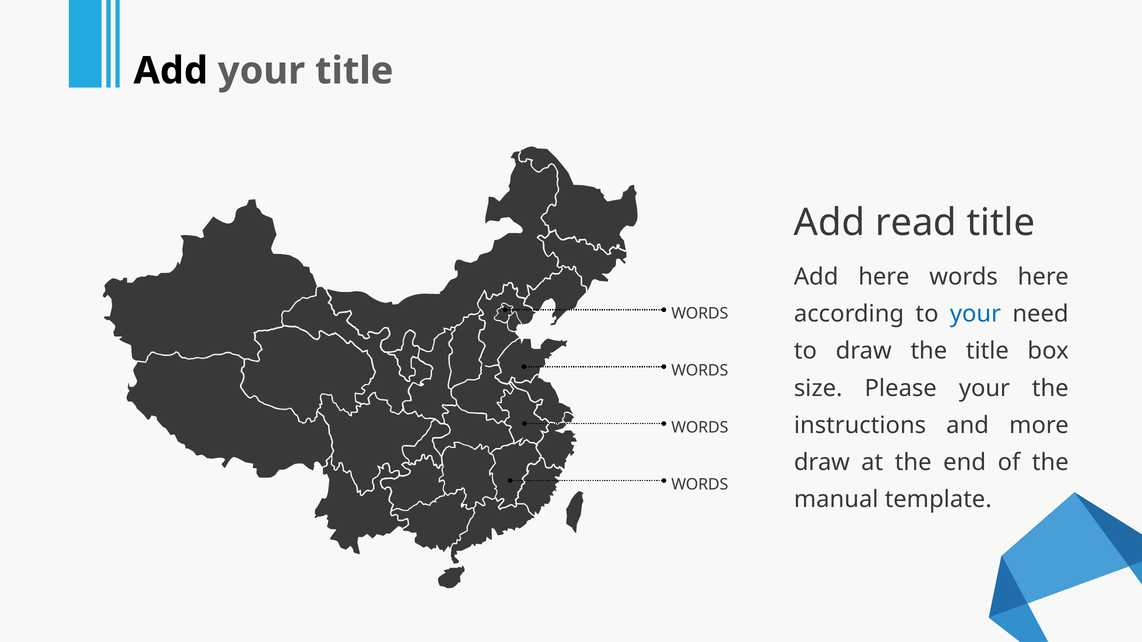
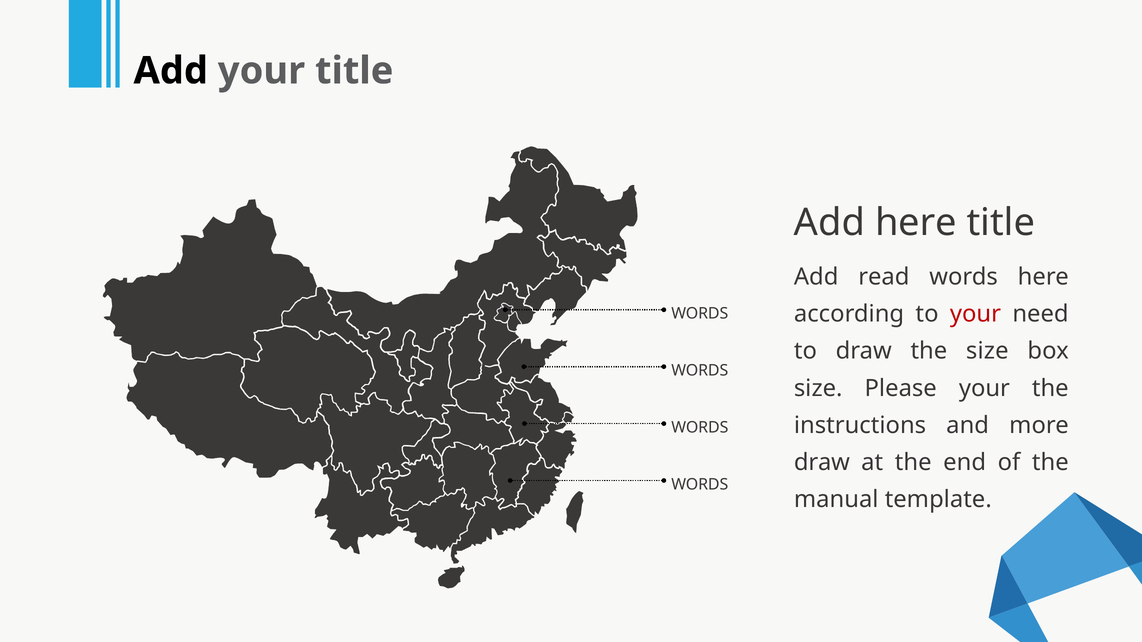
Add read: read -> here
Add here: here -> read
your at (975, 314) colour: blue -> red
the title: title -> size
